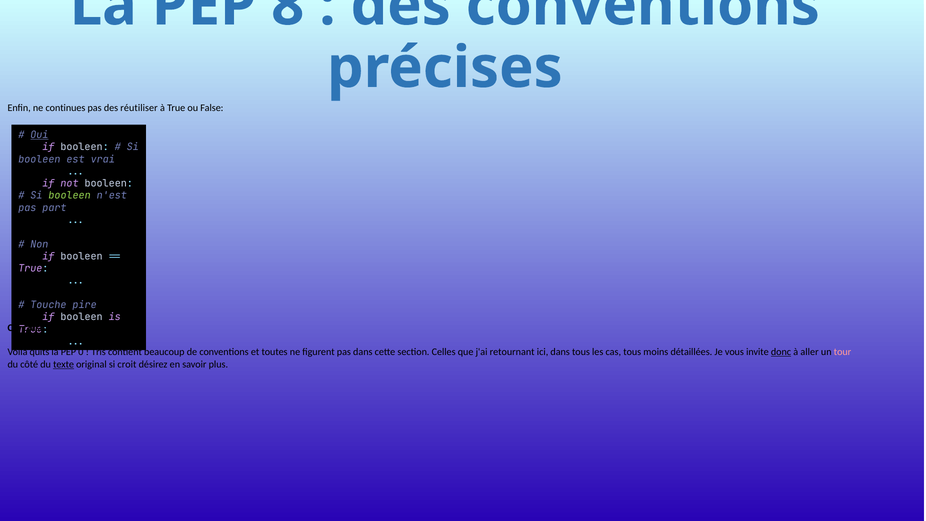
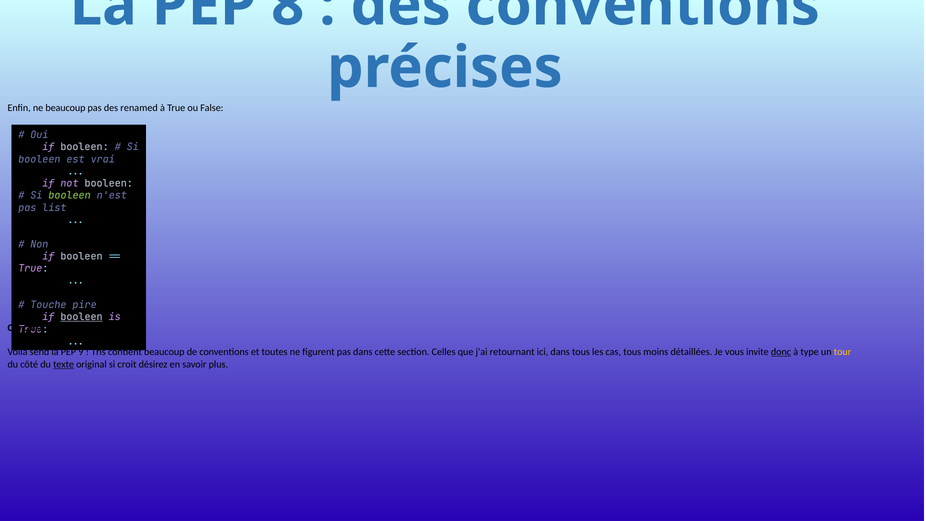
ne continues: continues -> beaucoup
réutiliser: réutiliser -> renamed
Oui underline: present -> none
part: part -> list
booleen at (82, 317) underline: none -> present
quits: quits -> send
0: 0 -> 9
aller: aller -> type
tour colour: pink -> yellow
